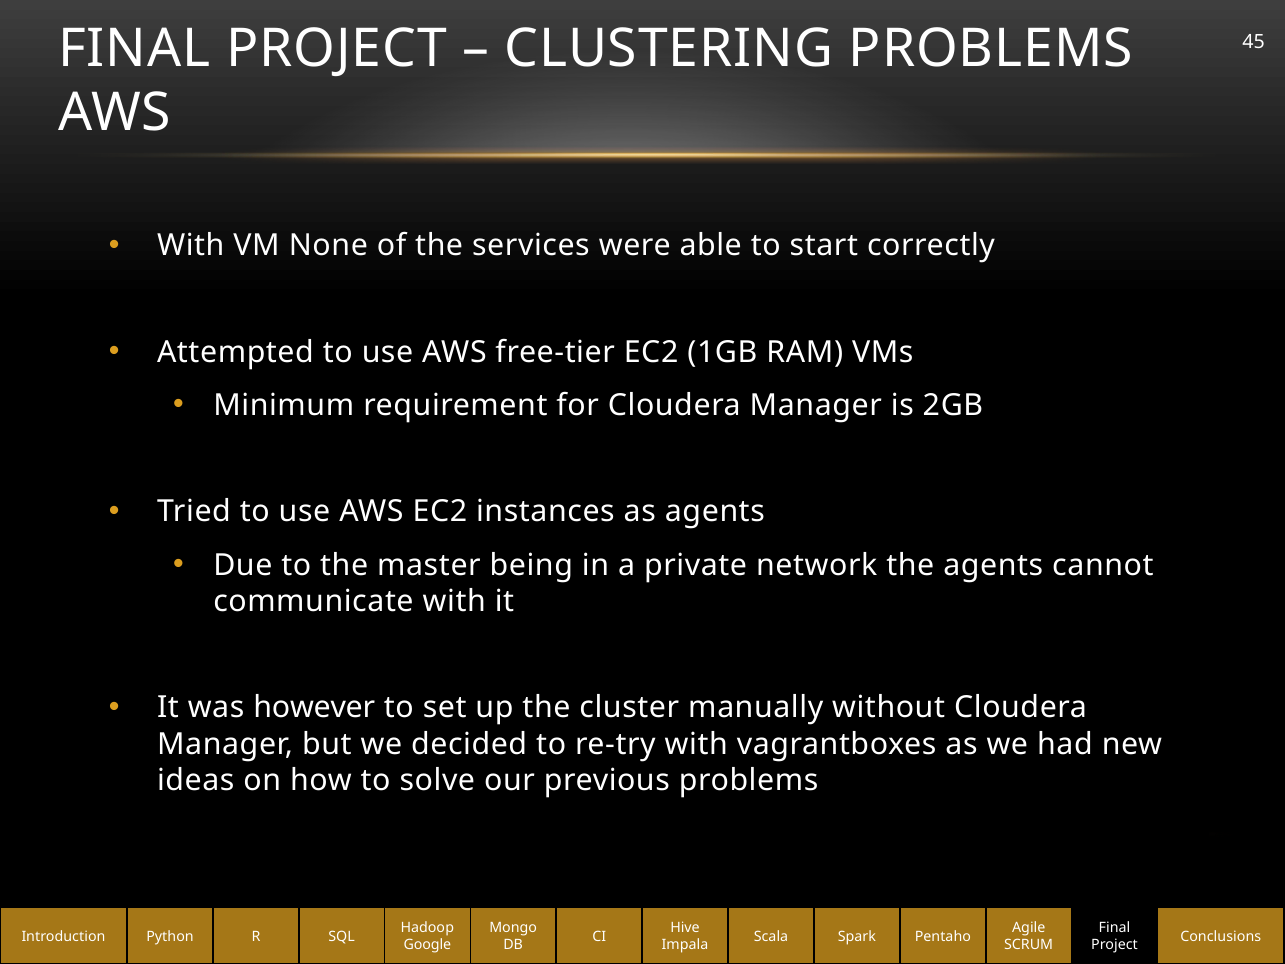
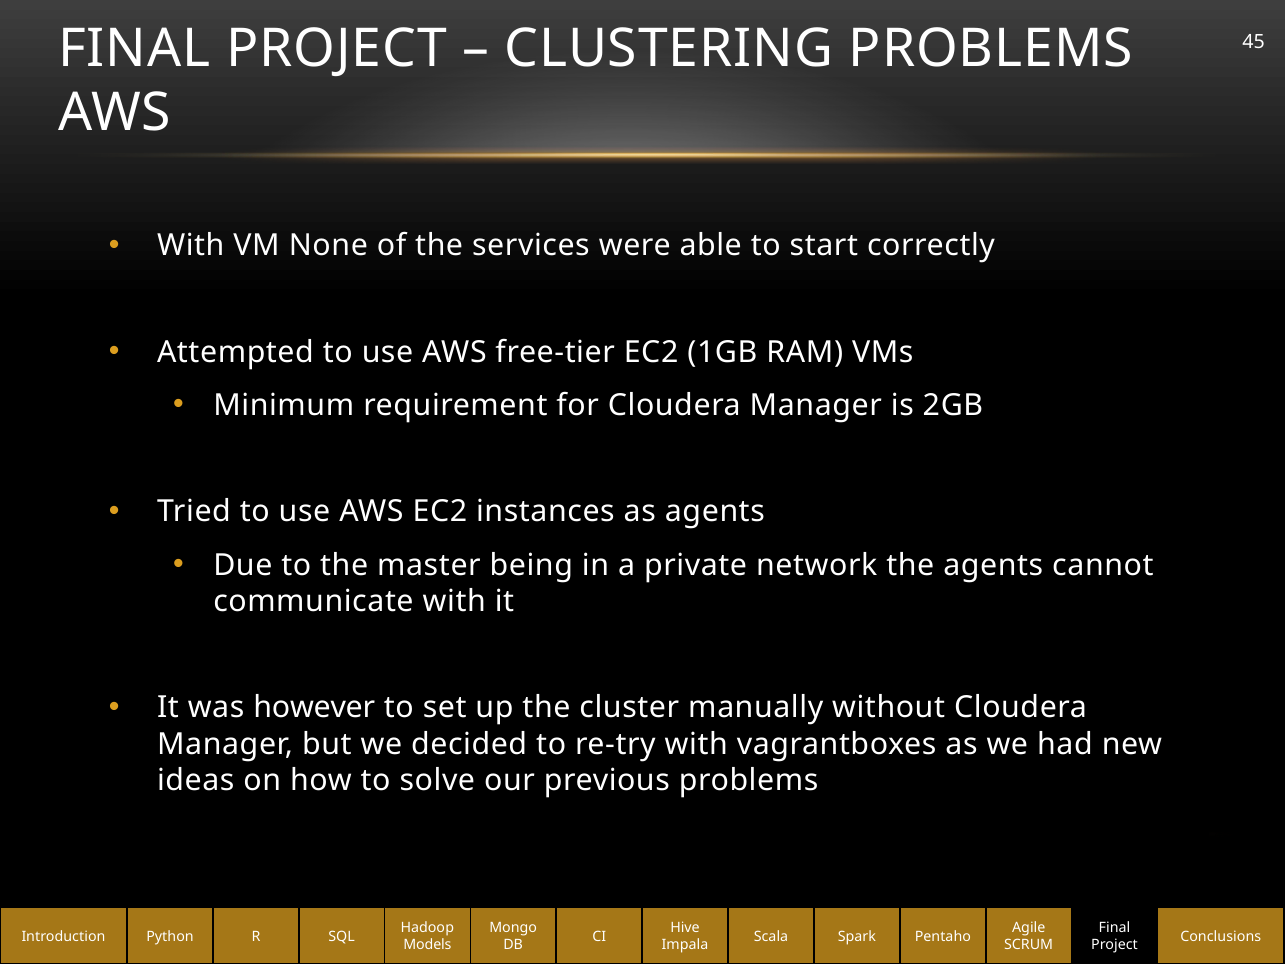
Google: Google -> Models
